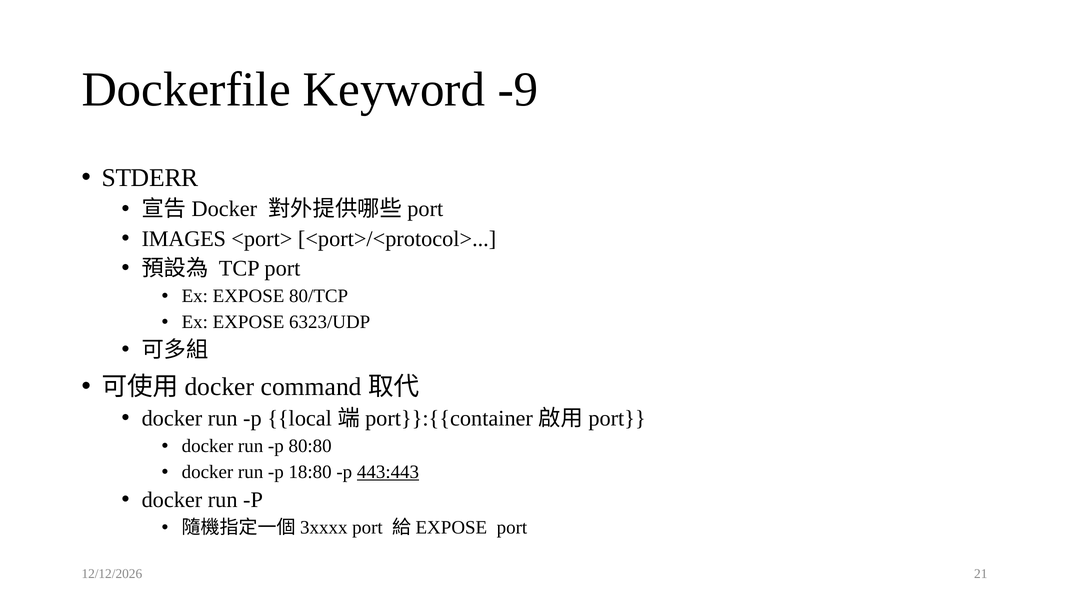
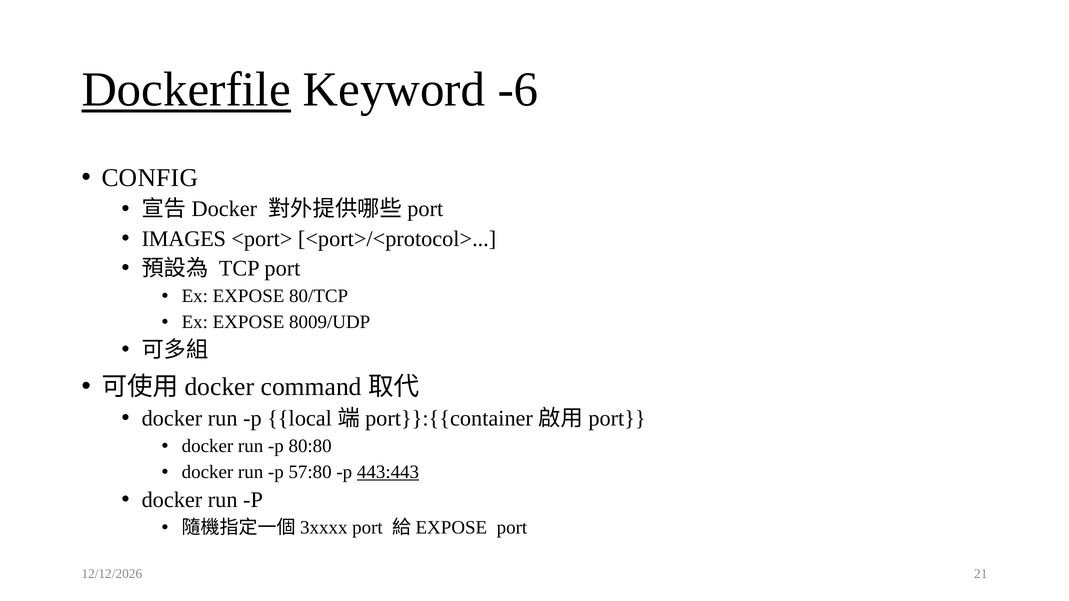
Dockerfile underline: none -> present
-9: -9 -> -6
STDERR: STDERR -> CONFIG
6323/UDP: 6323/UDP -> 8009/UDP
18:80: 18:80 -> 57:80
